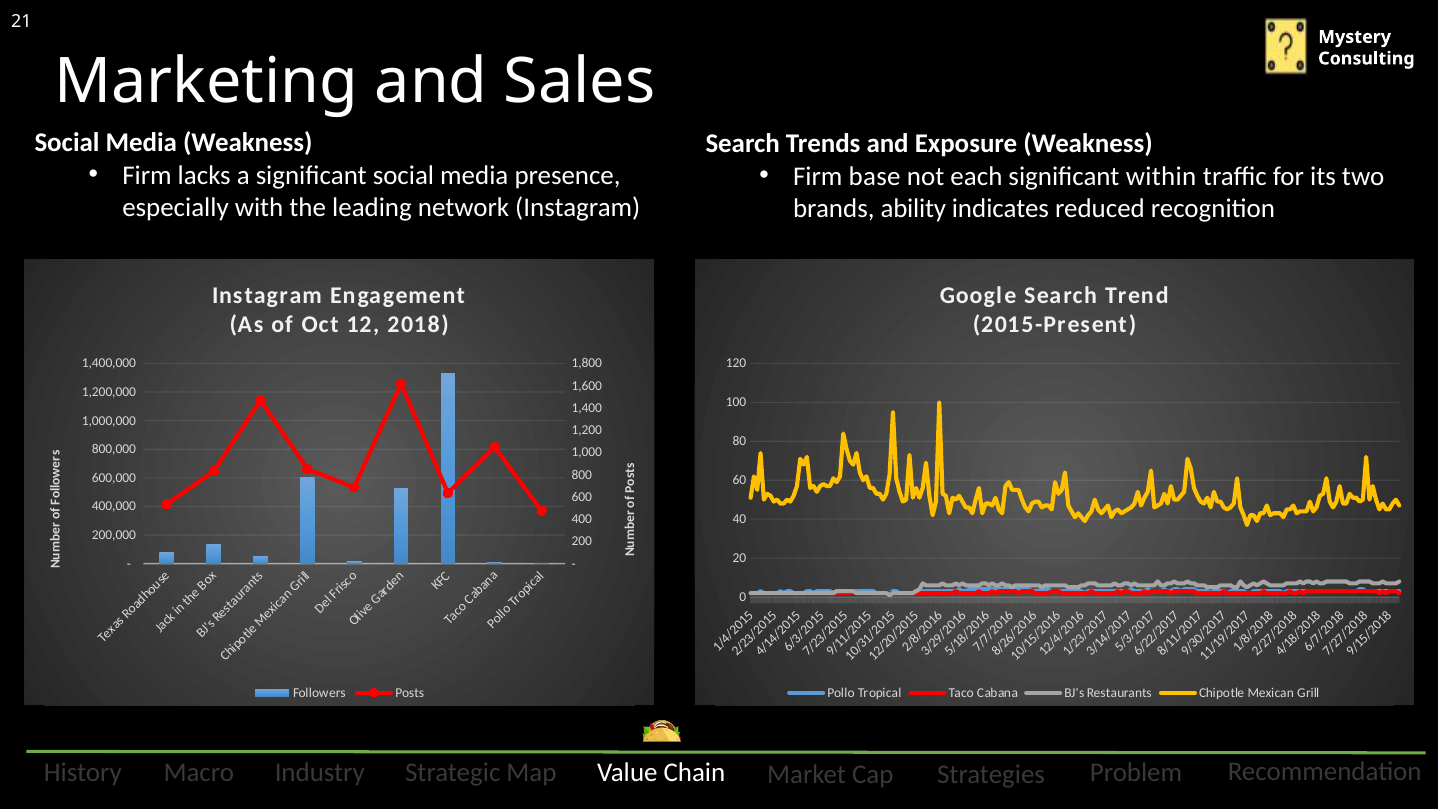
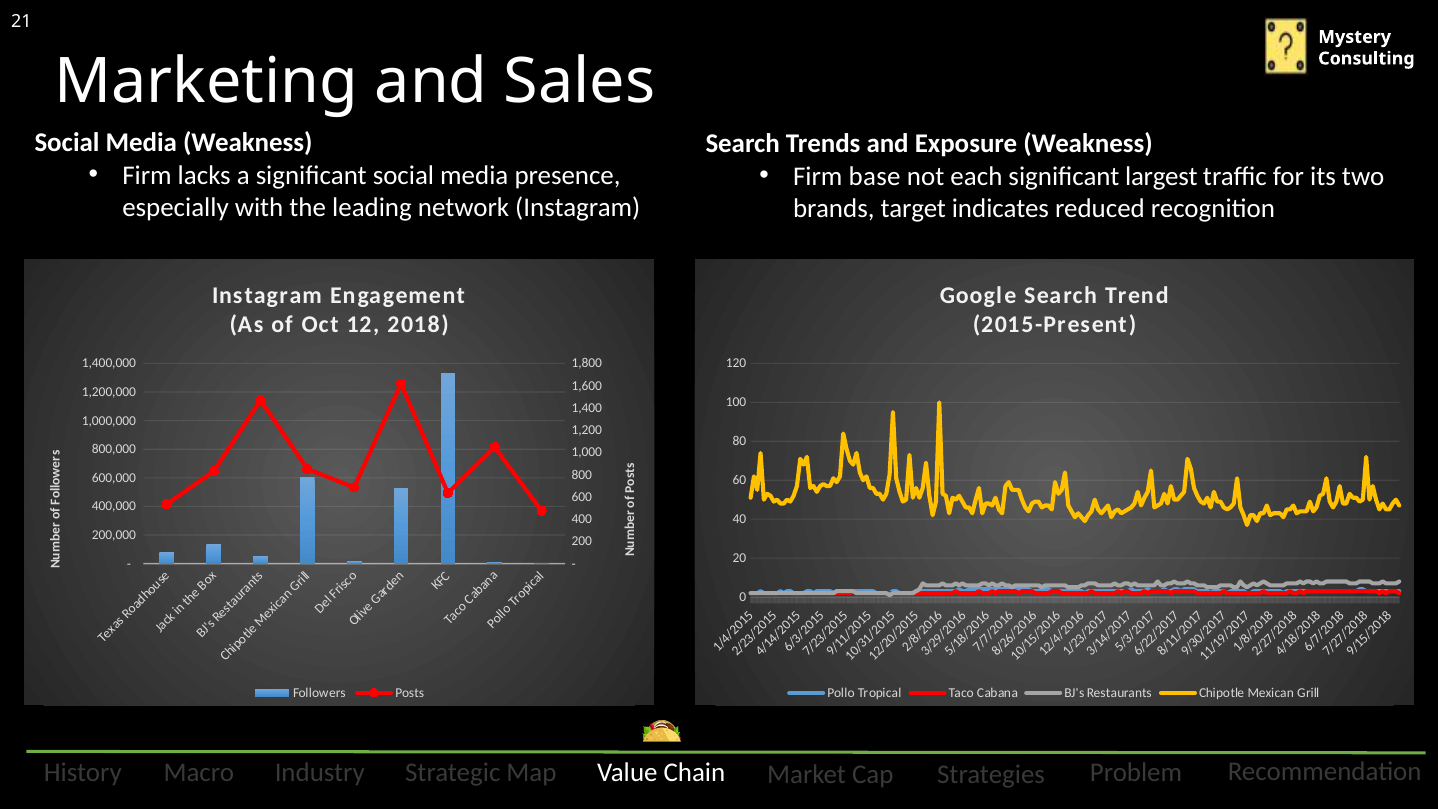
within: within -> largest
ability: ability -> target
